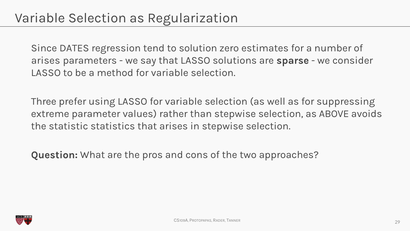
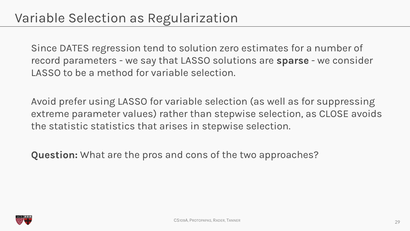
arises at (46, 60): arises -> record
Three: Three -> Avoid
ABOVE: ABOVE -> CLOSE
